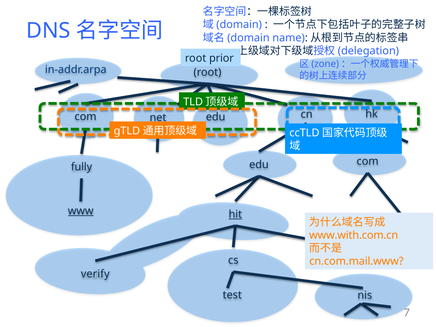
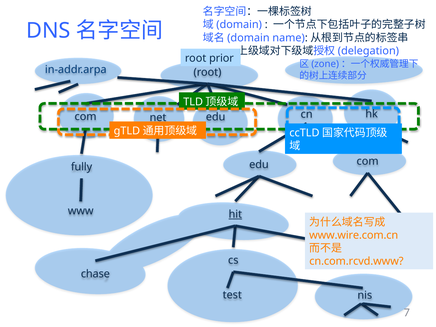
www underline: present -> none
www.with.com.cn: www.with.com.cn -> www.wire.com.cn
cn.com.mail.www: cn.com.mail.www -> cn.com.rcvd.www
verify: verify -> chase
